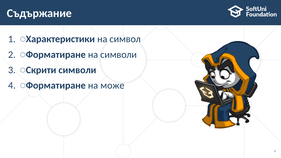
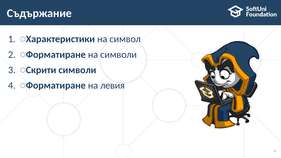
може: може -> левия
